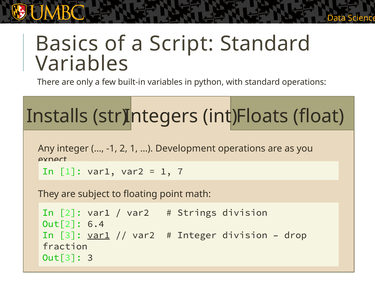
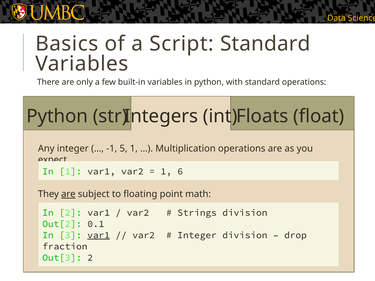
Installs at (57, 116): Installs -> Python
-1 2: 2 -> 5
Development: Development -> Multiplication
7: 7 -> 6
are at (68, 194) underline: none -> present
6.4: 6.4 -> 0.1
Out[3 3: 3 -> 2
